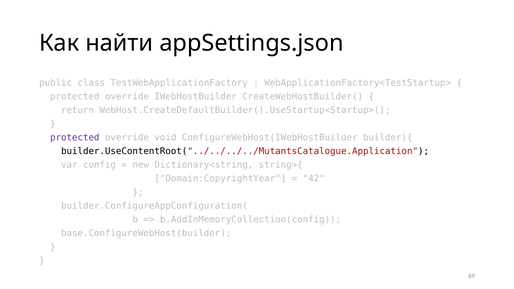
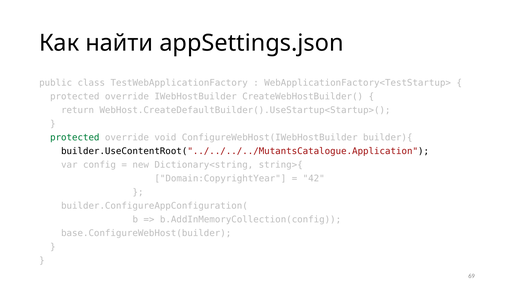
protected at (75, 138) colour: purple -> green
